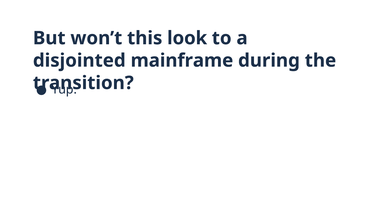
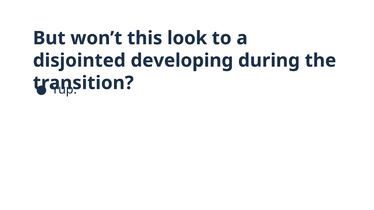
mainframe: mainframe -> developing
